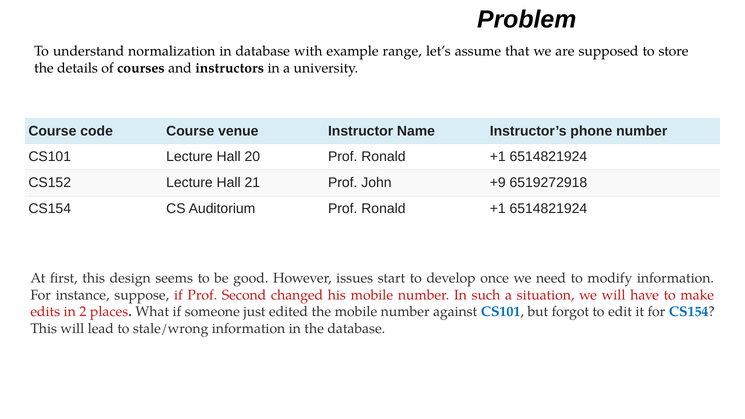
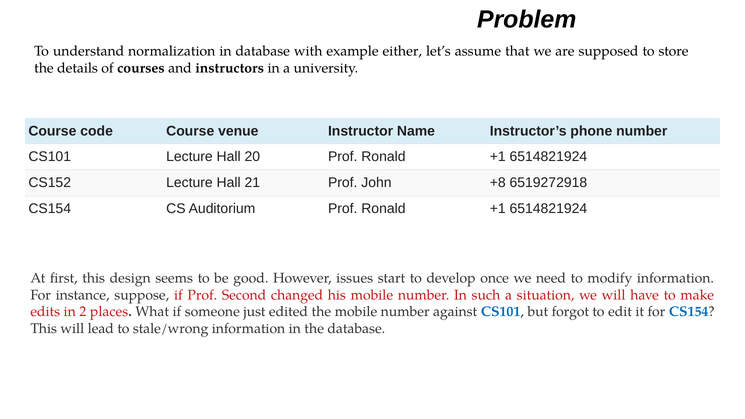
range: range -> either
+9: +9 -> +8
